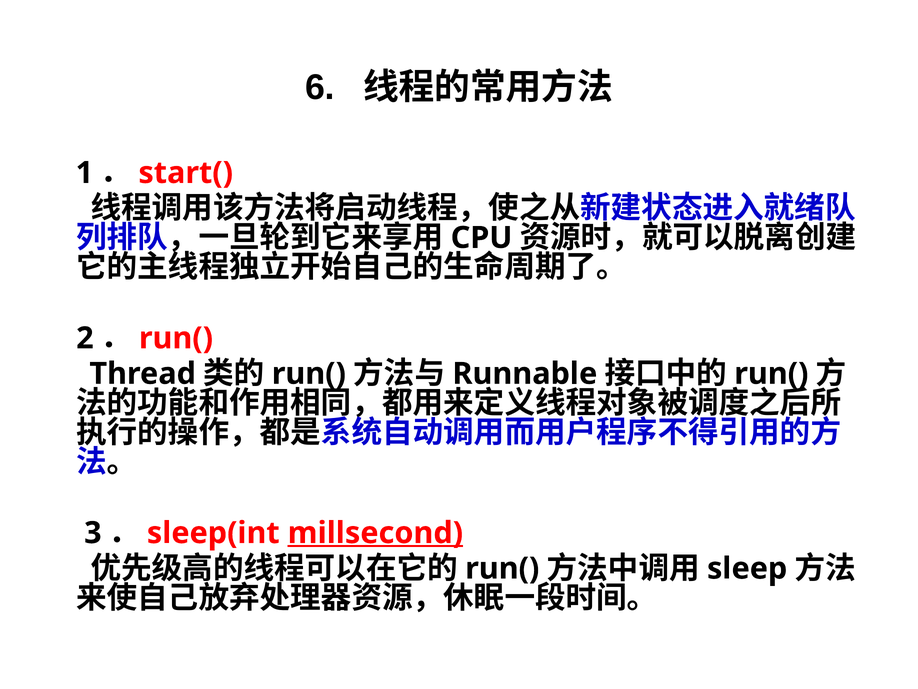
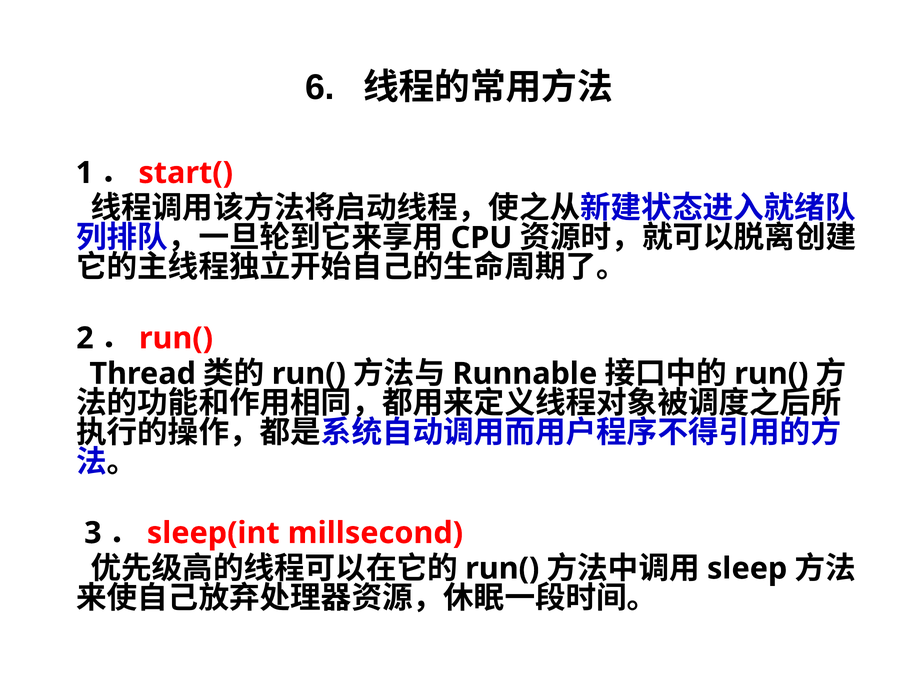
millsecond underline: present -> none
